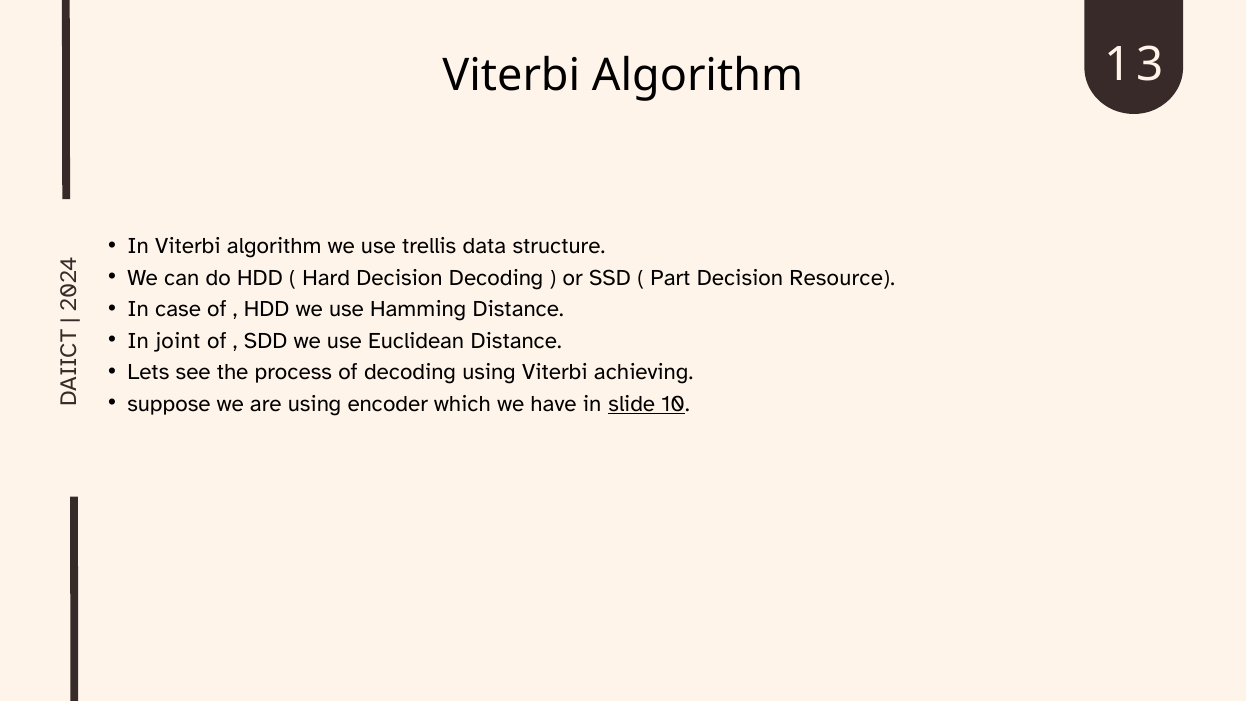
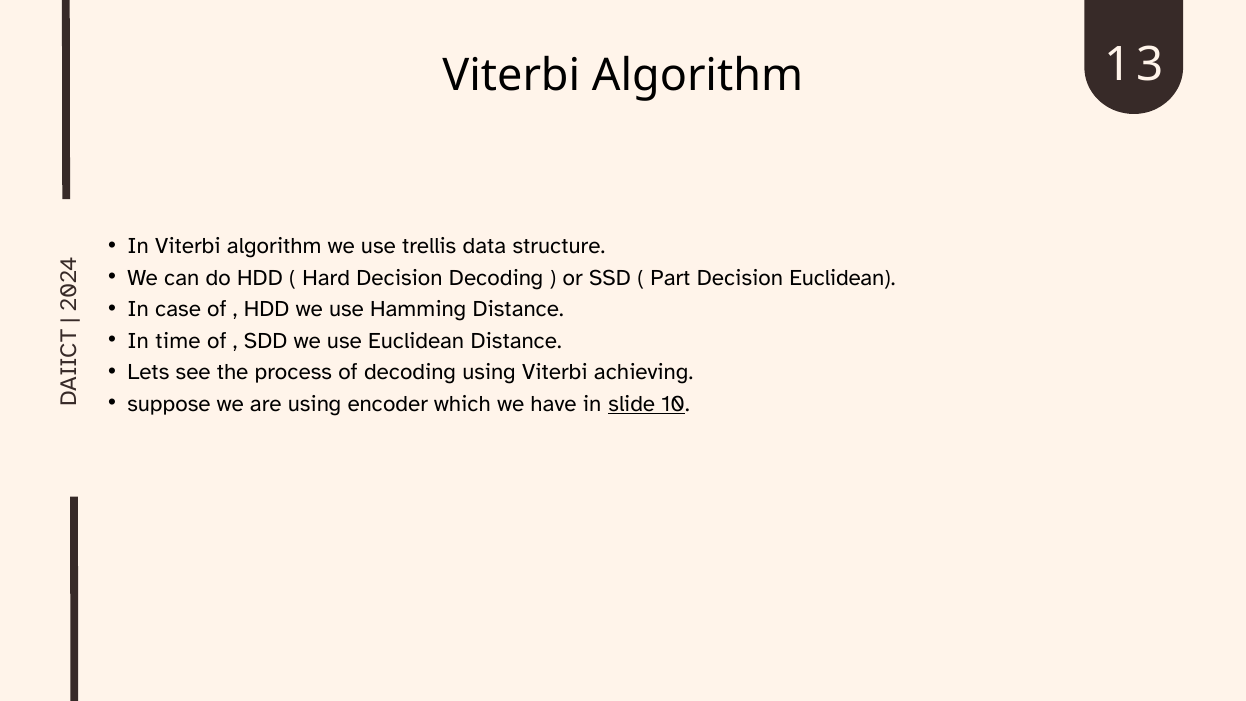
Decision Resource: Resource -> Euclidean
joint: joint -> time
